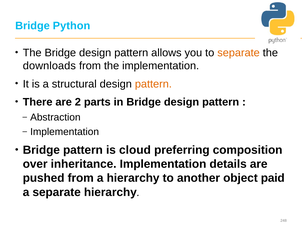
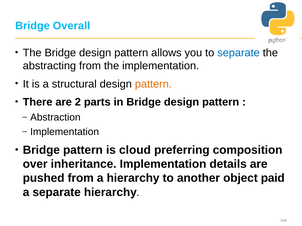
Python: Python -> Overall
separate at (239, 53) colour: orange -> blue
downloads: downloads -> abstracting
